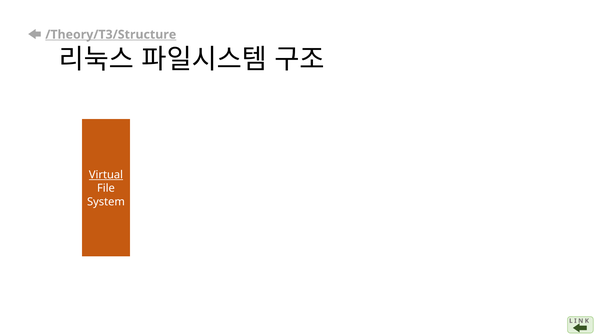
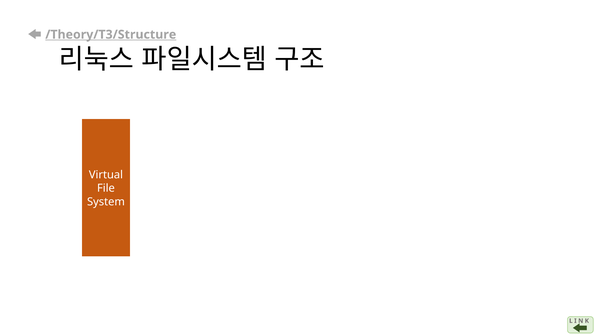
Virtual underline: present -> none
